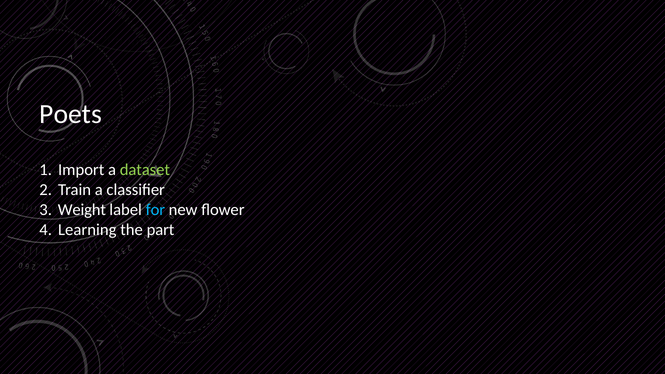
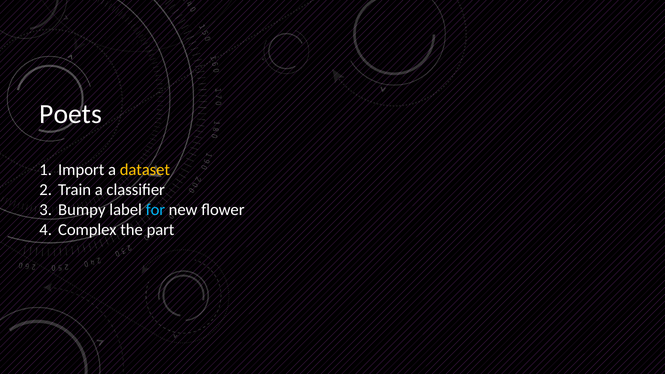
dataset colour: light green -> yellow
Weight: Weight -> Bumpy
Learning: Learning -> Complex
